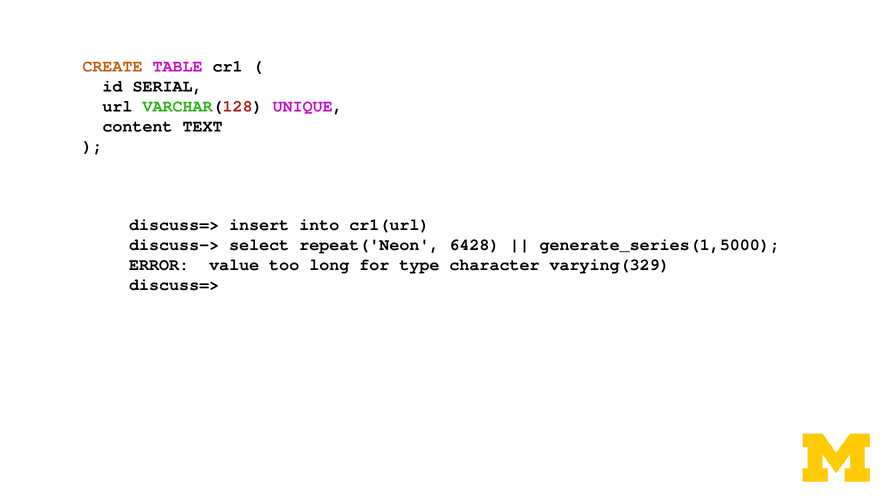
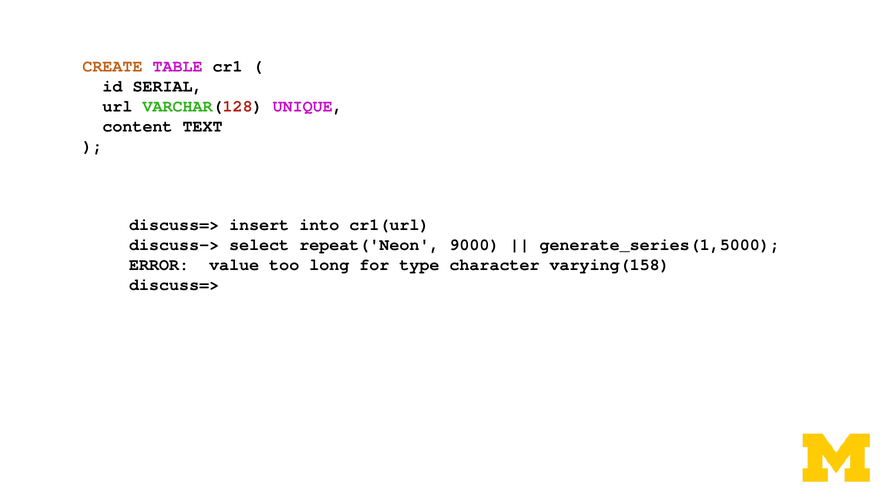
6428: 6428 -> 9000
varying(329: varying(329 -> varying(158
